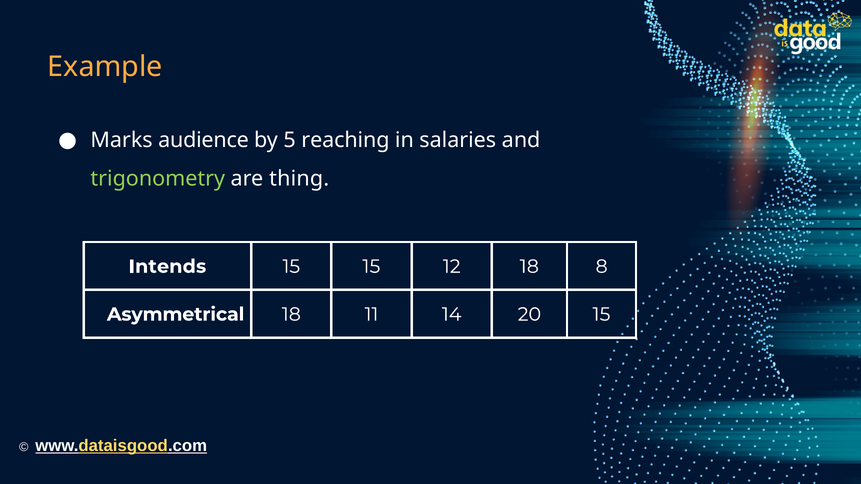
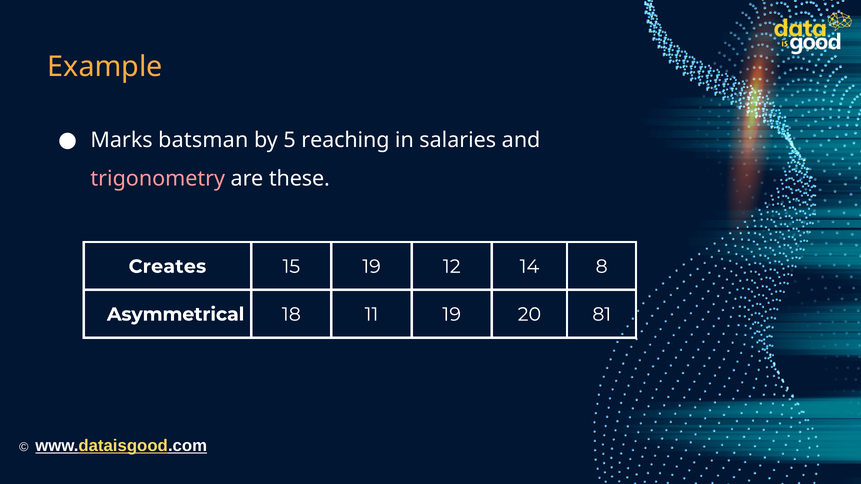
audience: audience -> batsman
trigonometry colour: light green -> pink
thing: thing -> these
Intends: Intends -> Creates
15 15: 15 -> 19
12 18: 18 -> 14
11 14: 14 -> 19
20 15: 15 -> 81
